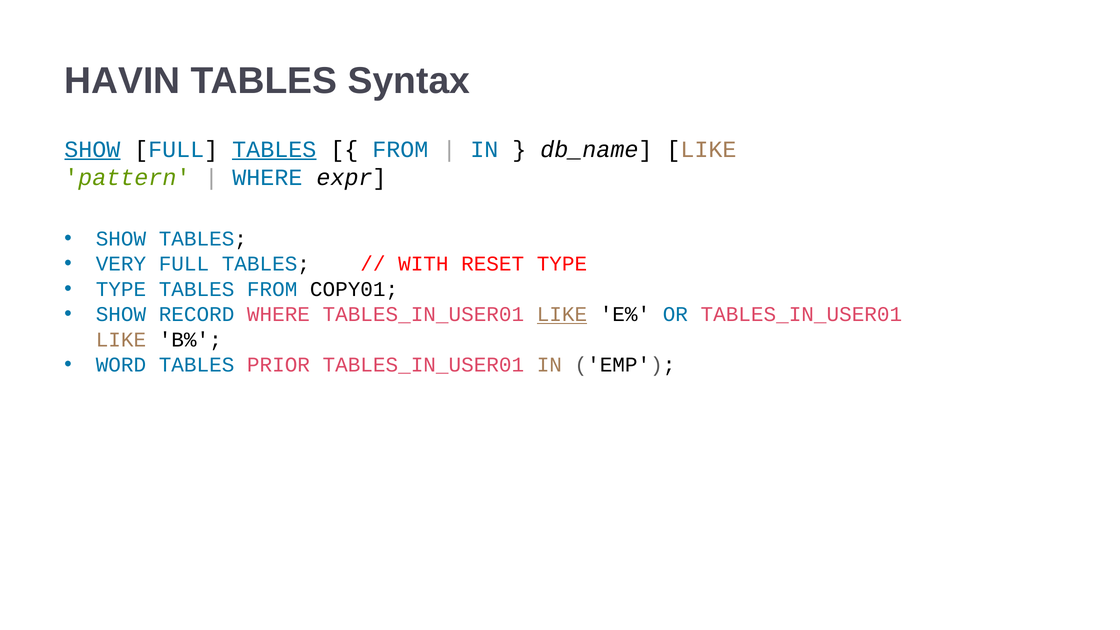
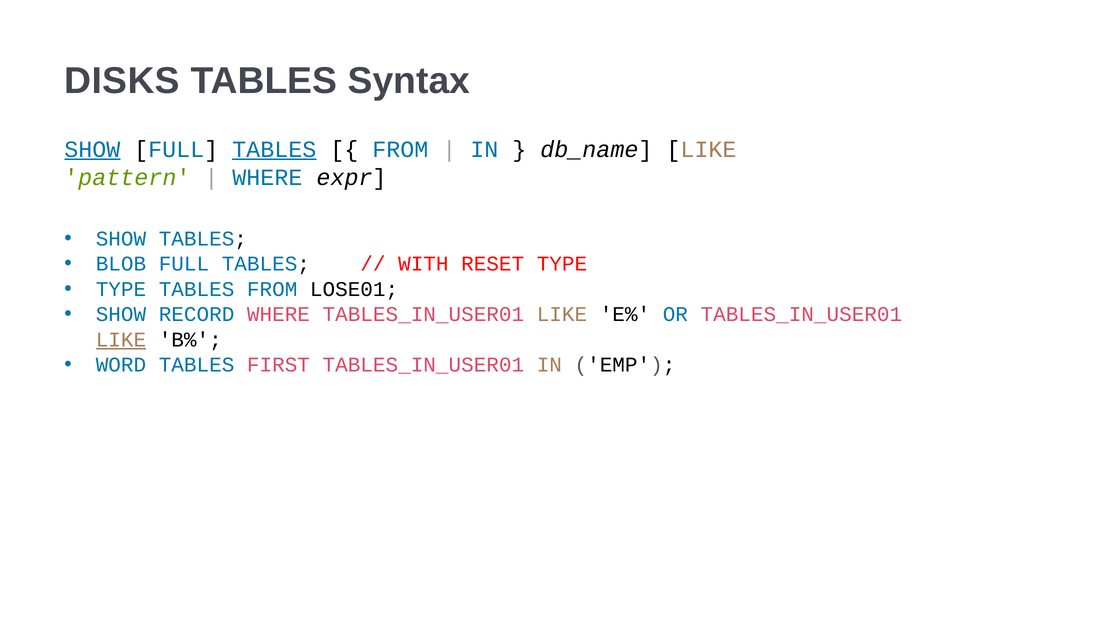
HAVIN: HAVIN -> DISKS
VERY: VERY -> BLOB
COPY01: COPY01 -> LOSE01
LIKE at (562, 314) underline: present -> none
LIKE at (121, 340) underline: none -> present
PRIOR: PRIOR -> FIRST
